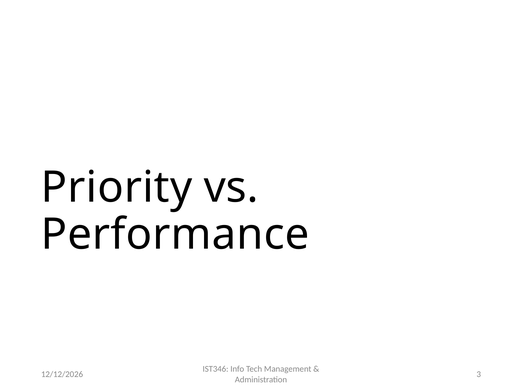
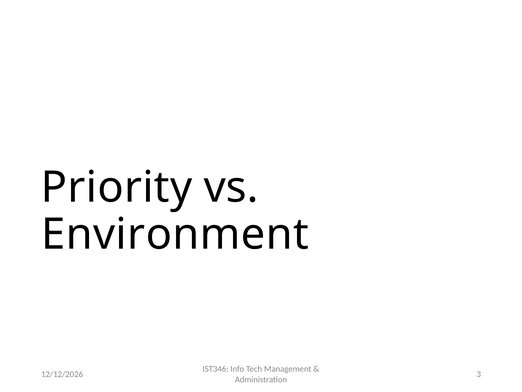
Performance: Performance -> Environment
